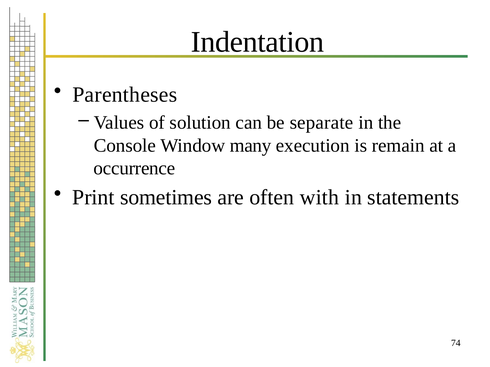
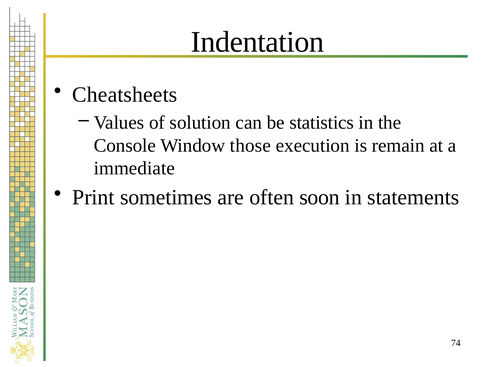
Parentheses: Parentheses -> Cheatsheets
separate: separate -> statistics
many: many -> those
occurrence: occurrence -> immediate
with: with -> soon
